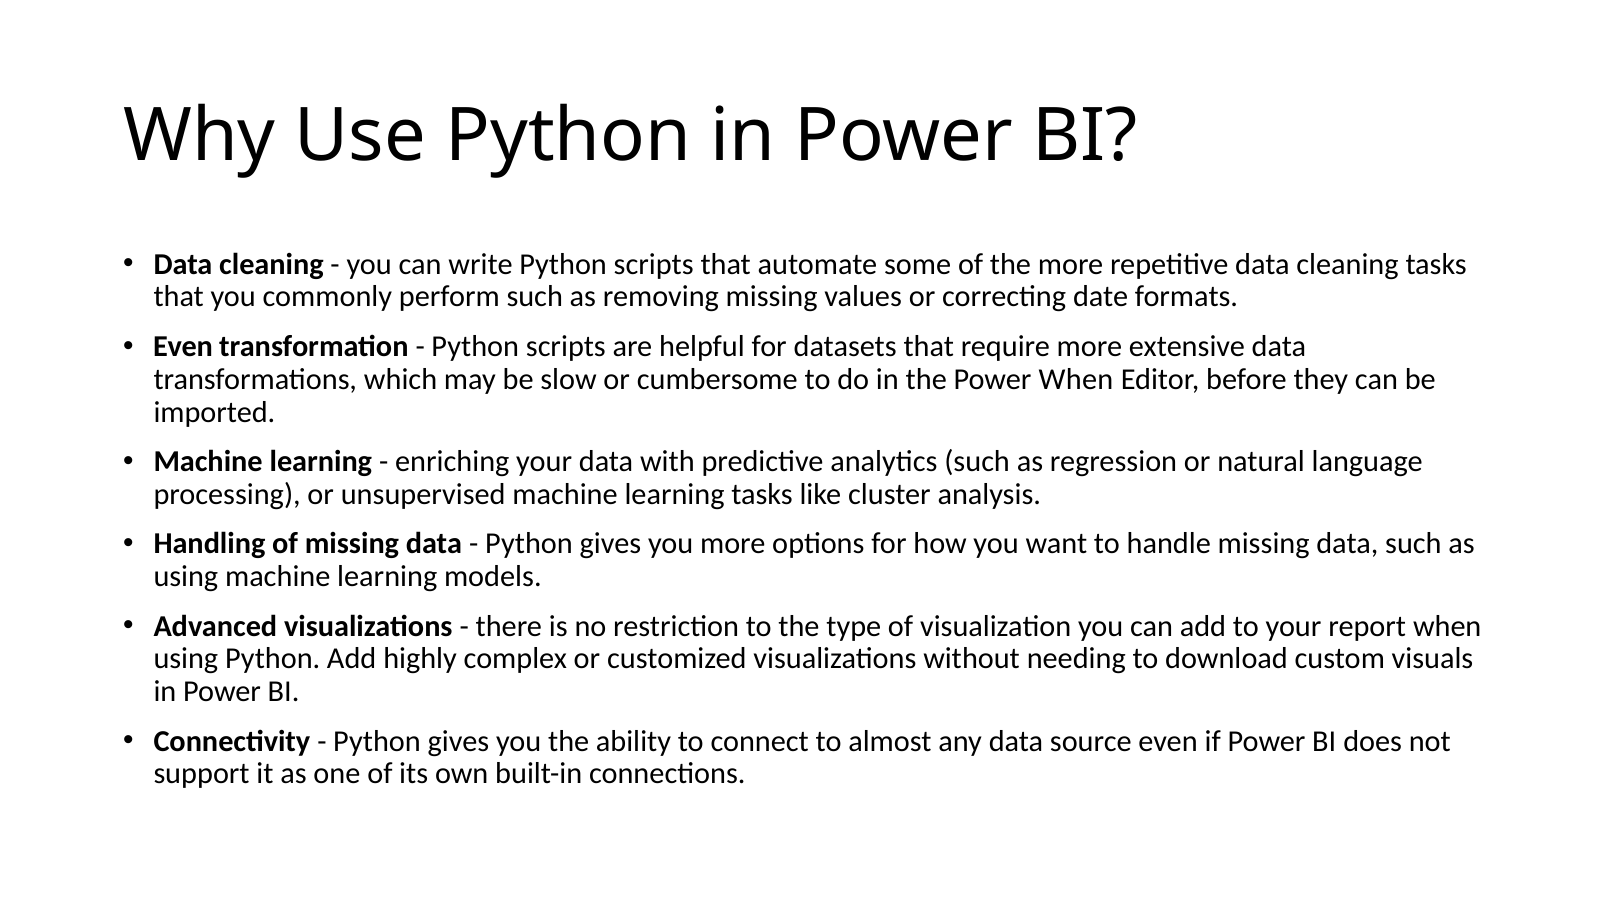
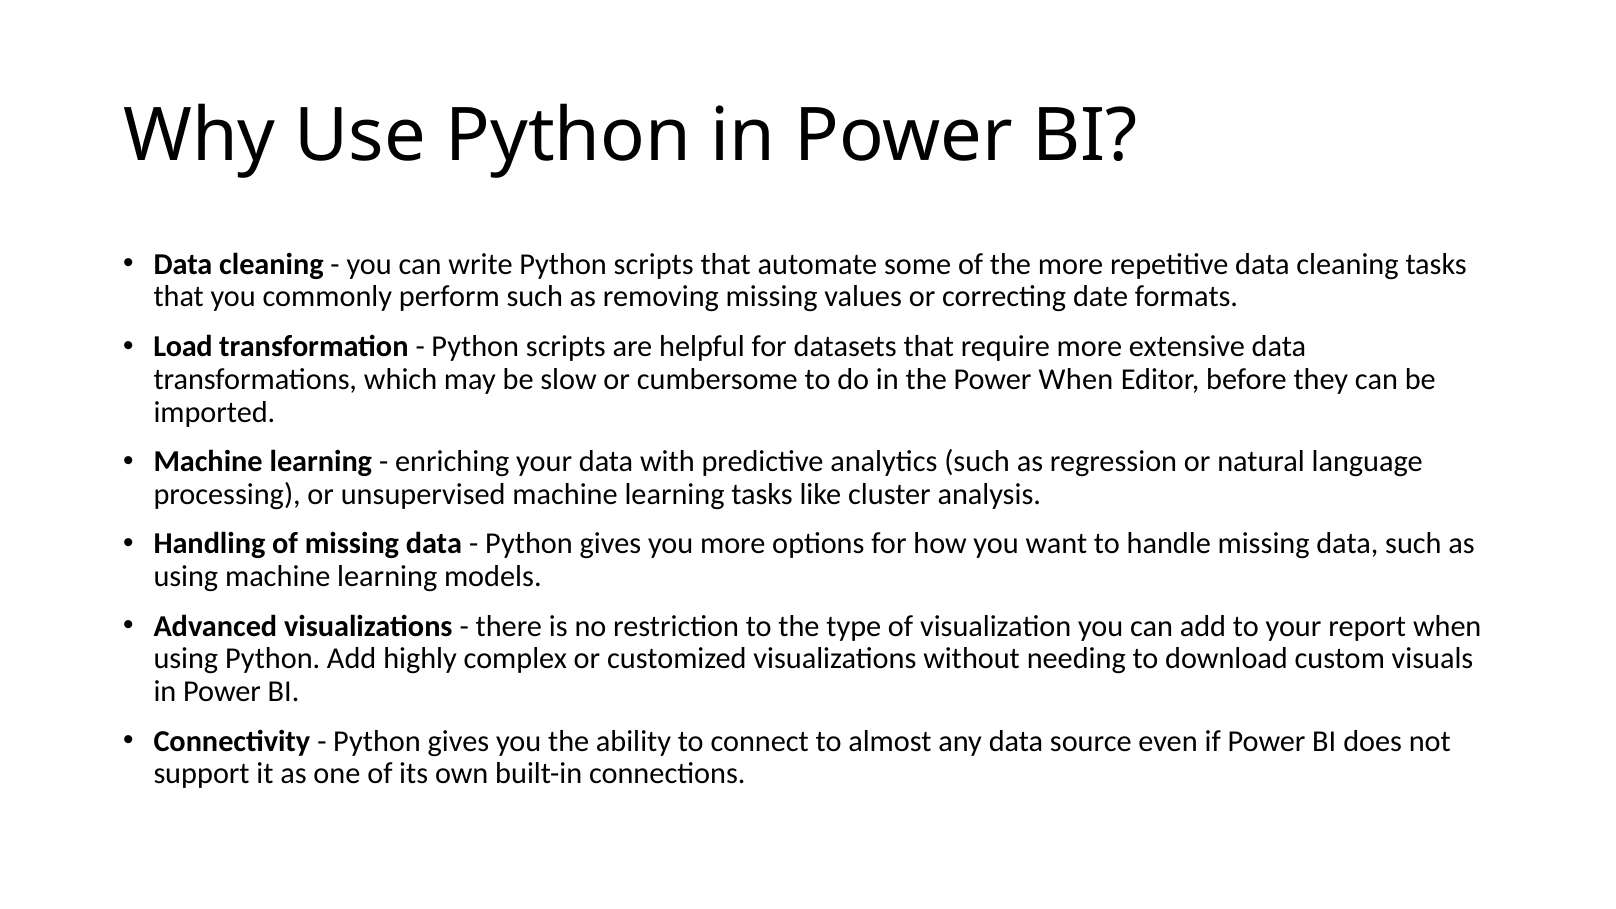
Even at (183, 347): Even -> Load
